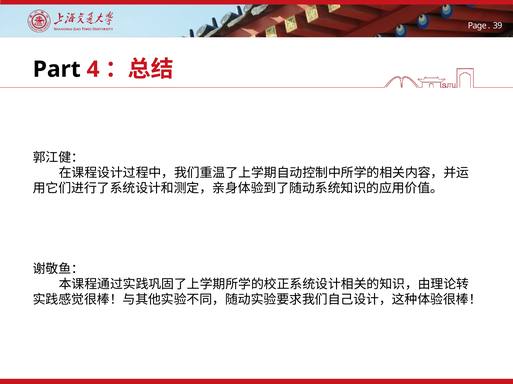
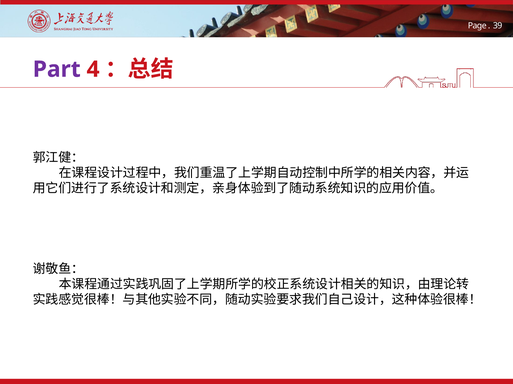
Part colour: black -> purple
